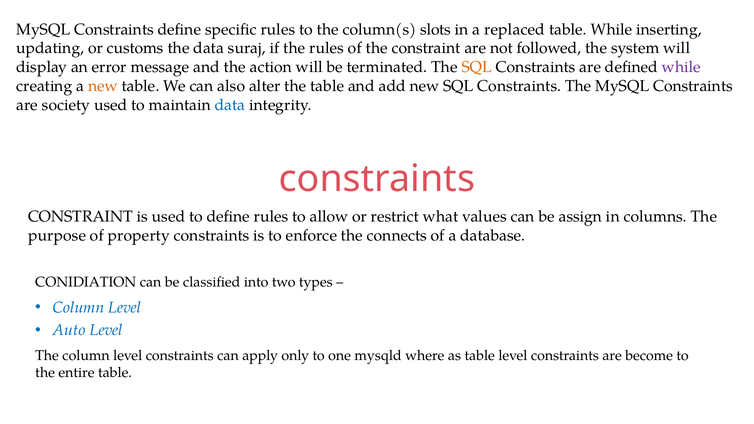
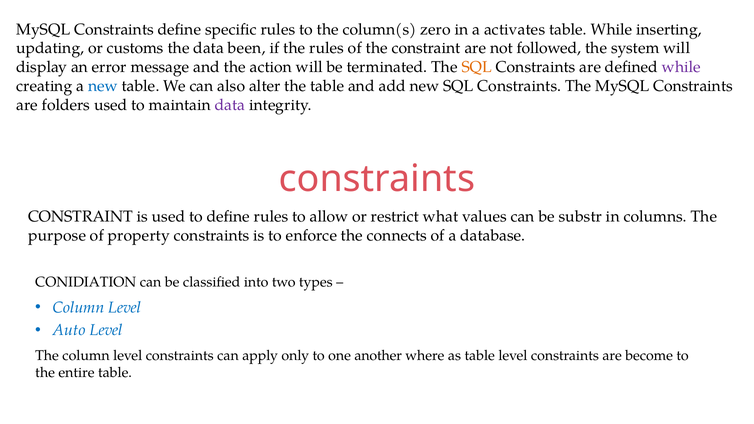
slots: slots -> zero
replaced: replaced -> activates
suraj: suraj -> been
new at (103, 86) colour: orange -> blue
society: society -> folders
data at (230, 105) colour: blue -> purple
assign: assign -> substr
mysqld: mysqld -> another
